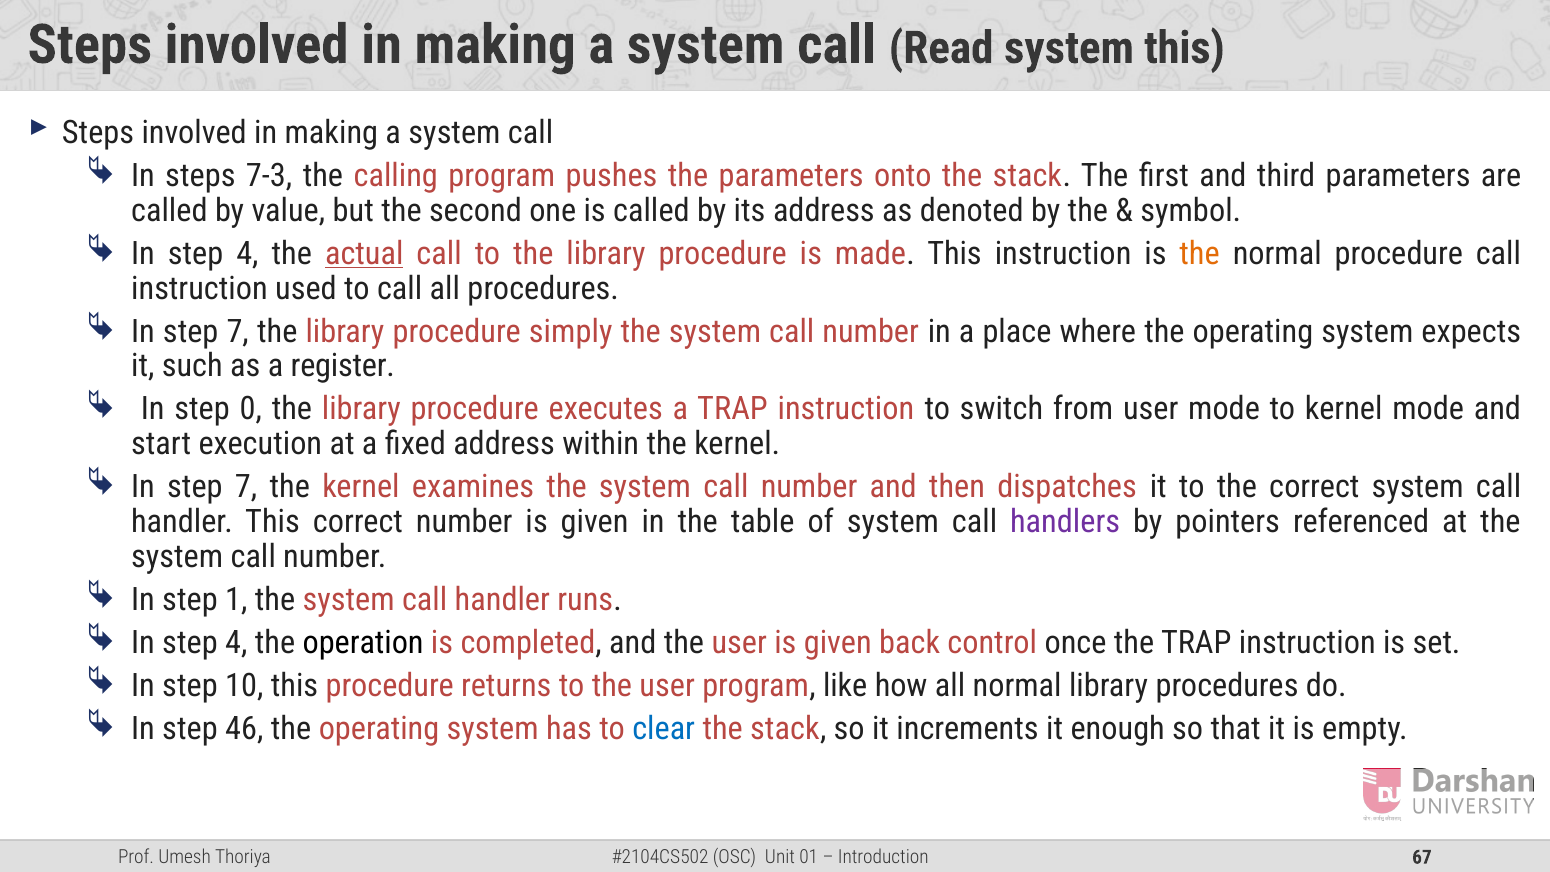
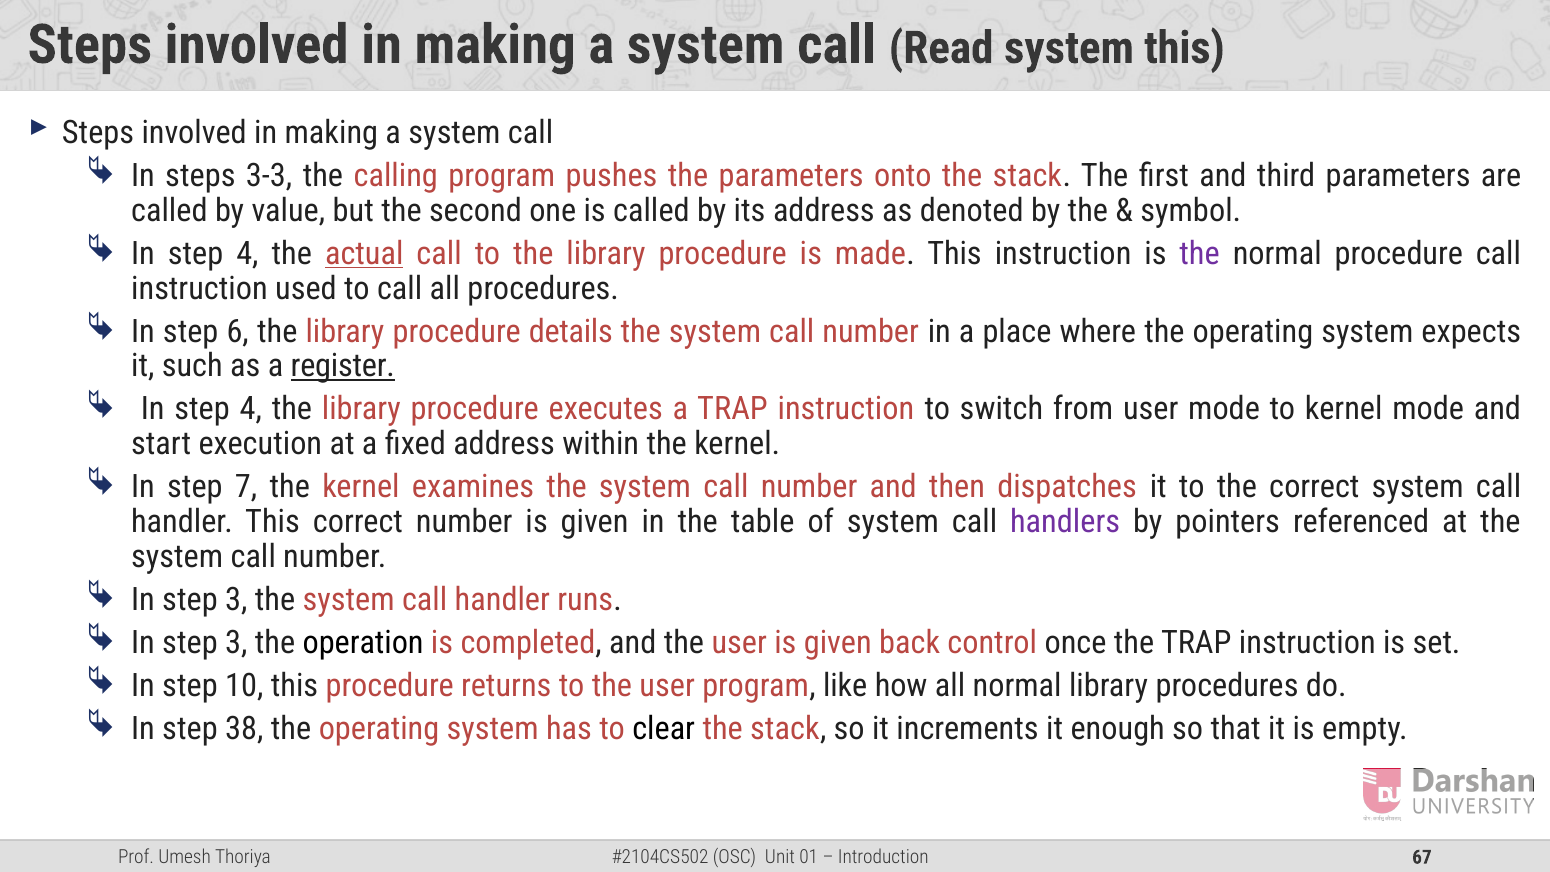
7-3: 7-3 -> 3-3
the at (1200, 254) colour: orange -> purple
7 at (238, 331): 7 -> 6
simply: simply -> details
register underline: none -> present
0 at (251, 409): 0 -> 4
1 at (236, 600): 1 -> 3
4 at (236, 643): 4 -> 3
46: 46 -> 38
clear colour: blue -> black
